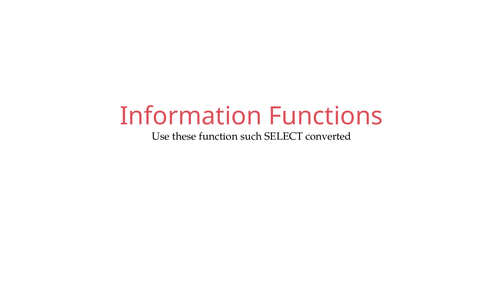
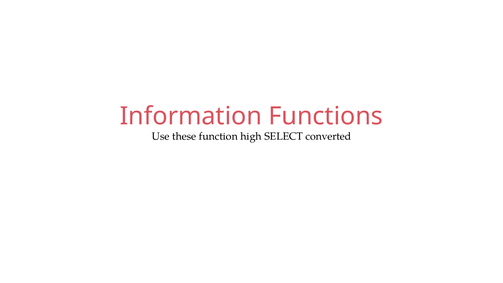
such: such -> high
